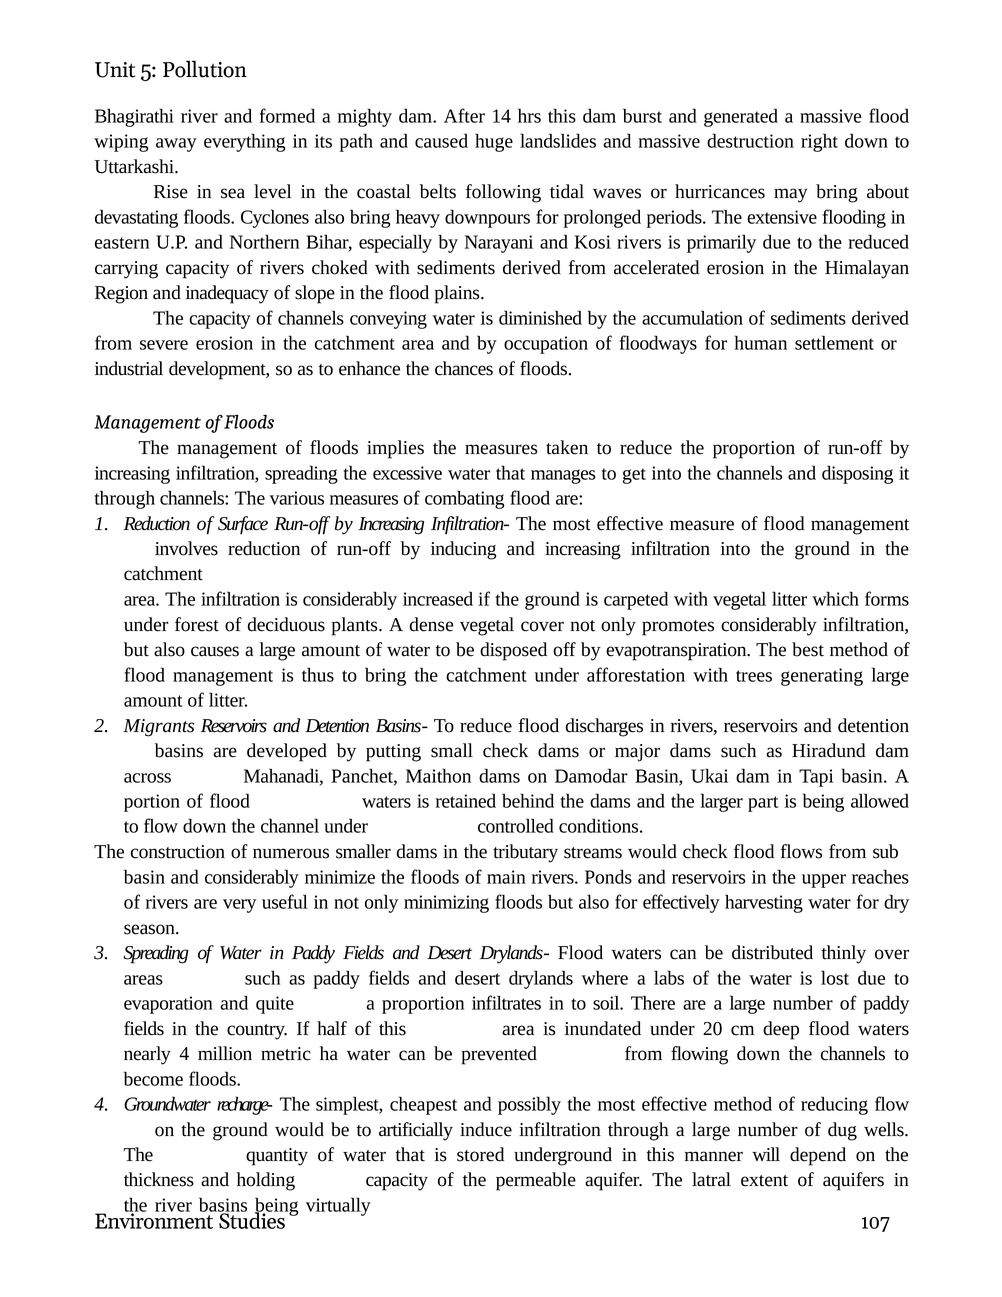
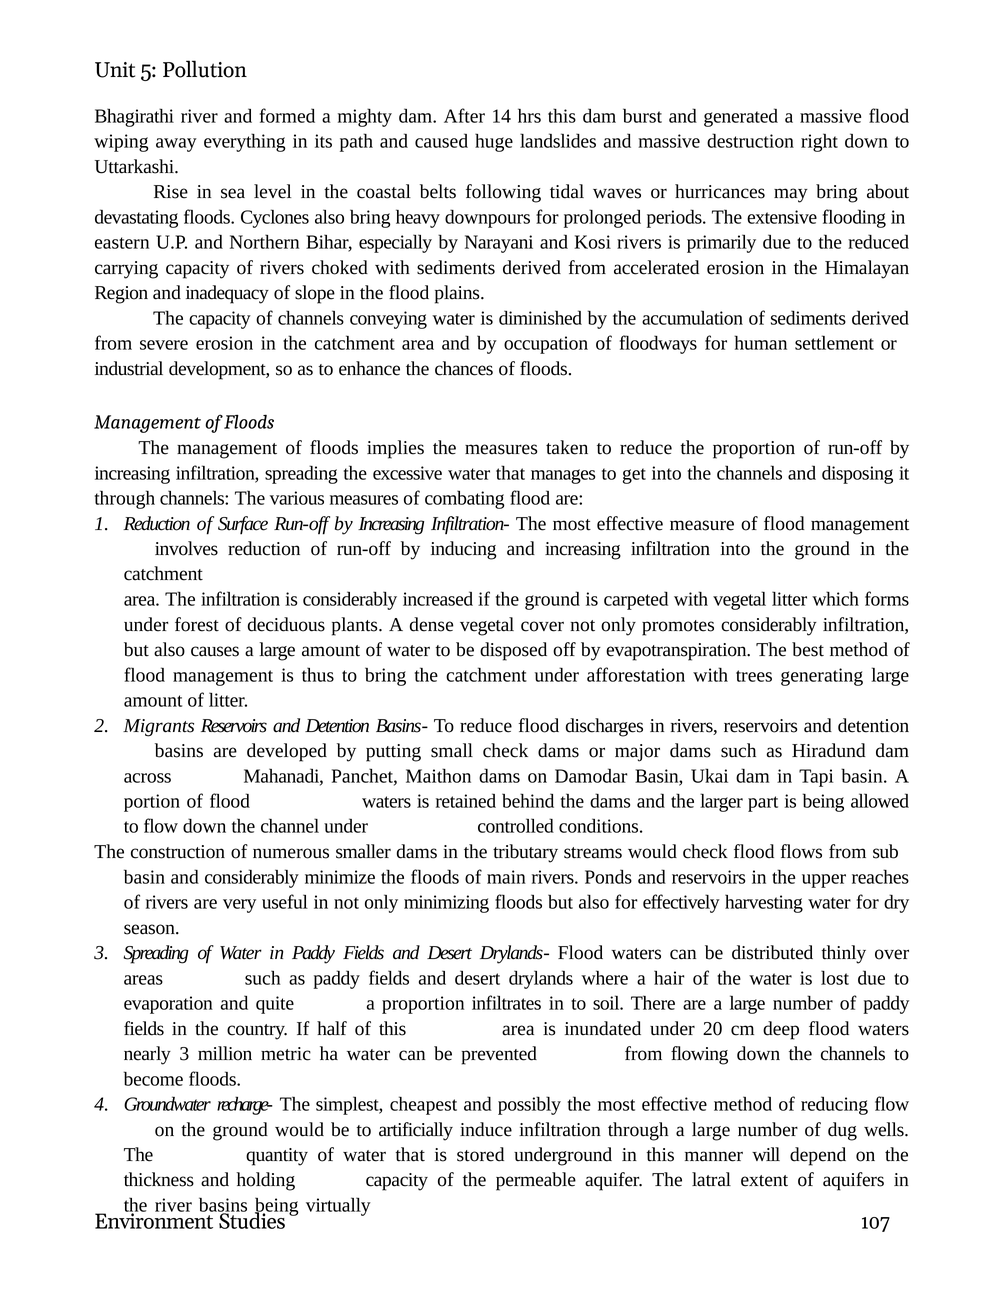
labs: labs -> hair
nearly 4: 4 -> 3
